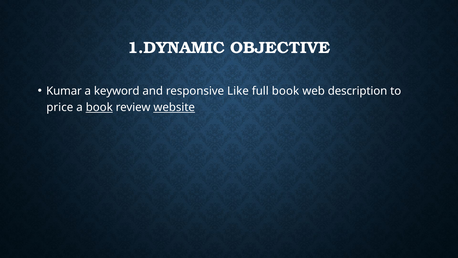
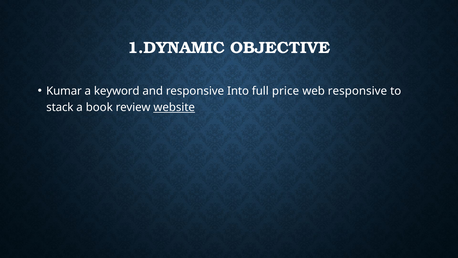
Like: Like -> Into
full book: book -> price
web description: description -> responsive
price: price -> stack
book at (99, 107) underline: present -> none
